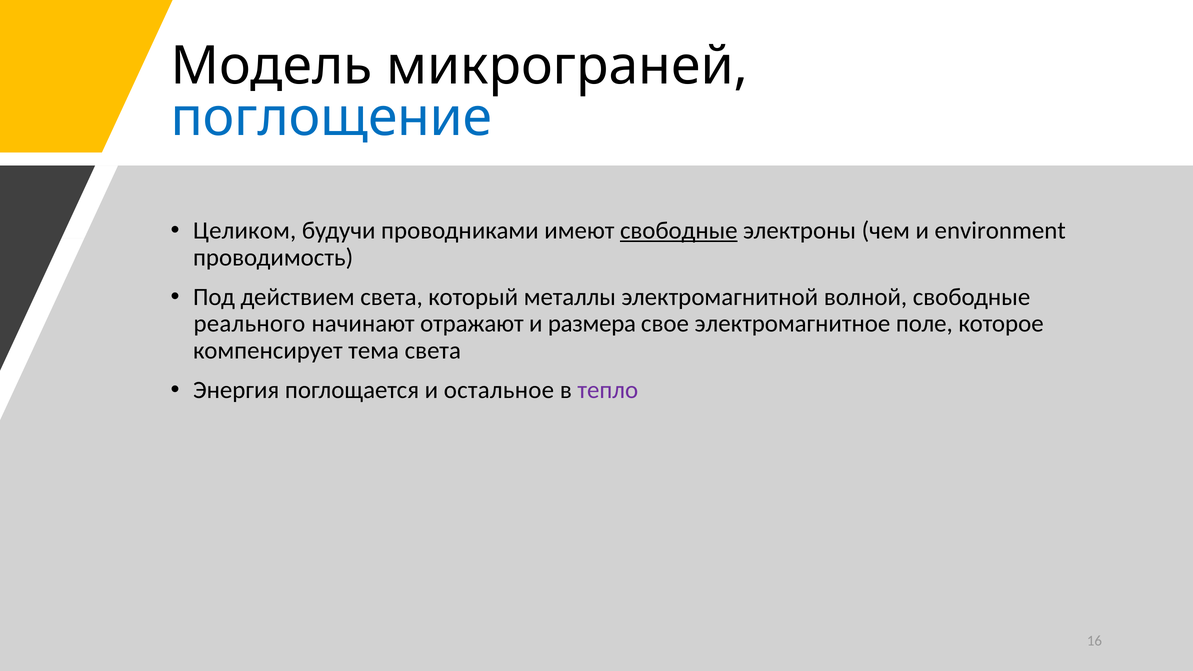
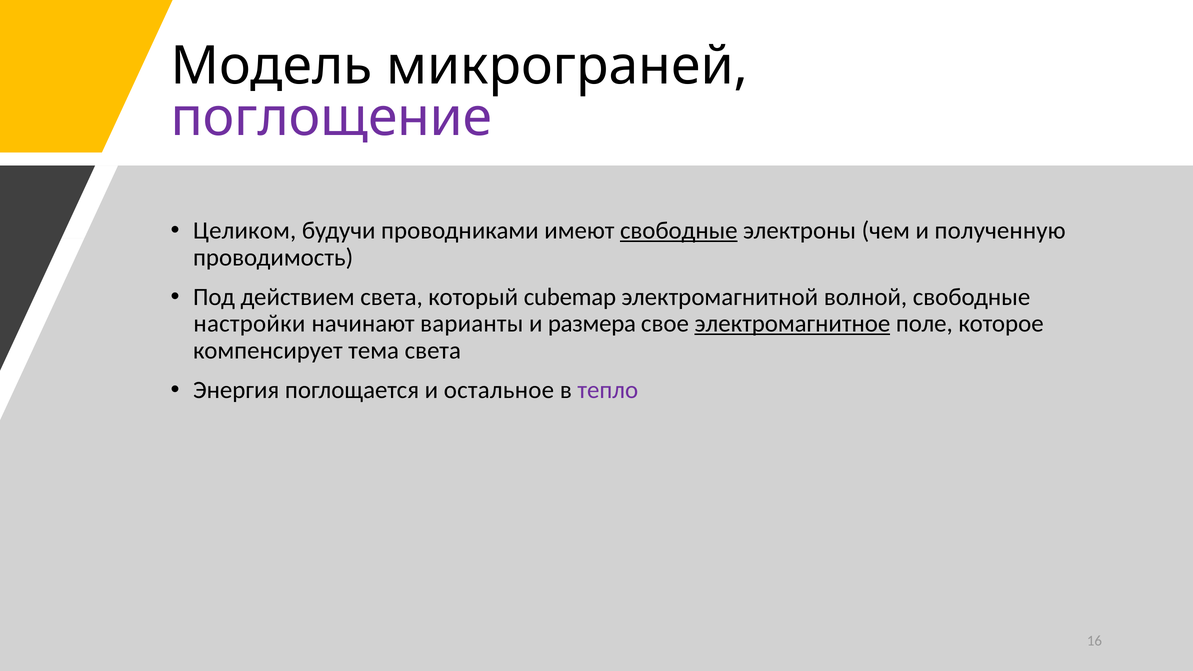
поглощение colour: blue -> purple
environment: environment -> полученную
металлы: металлы -> cubemap
реального: реального -> настройки
отражают: отражают -> варианты
электромагнитное underline: none -> present
